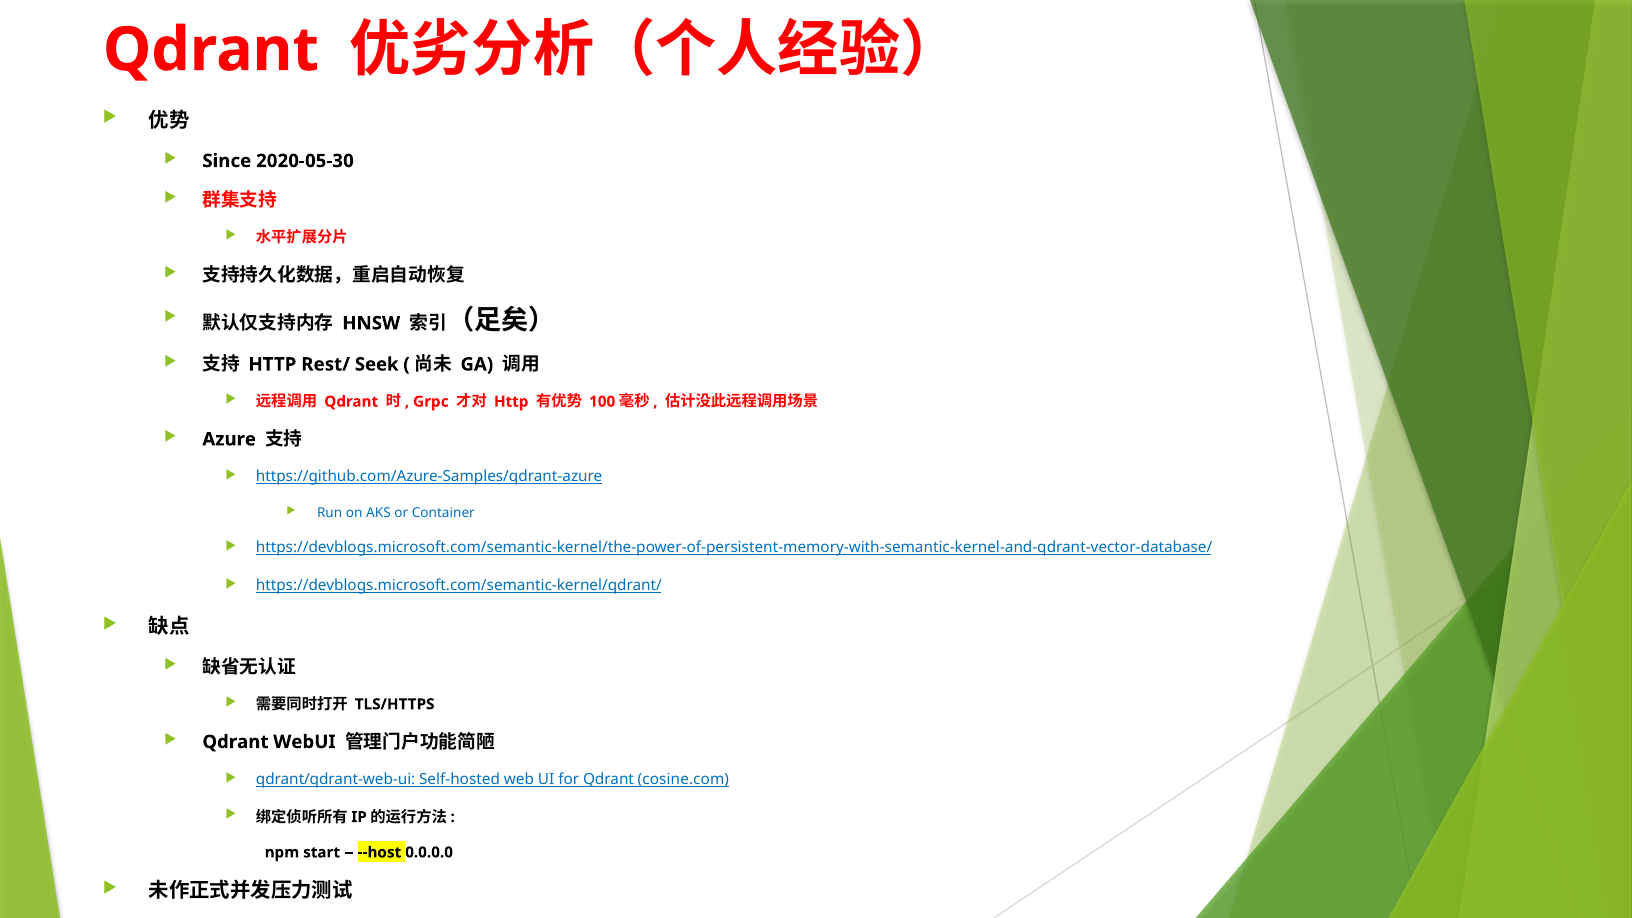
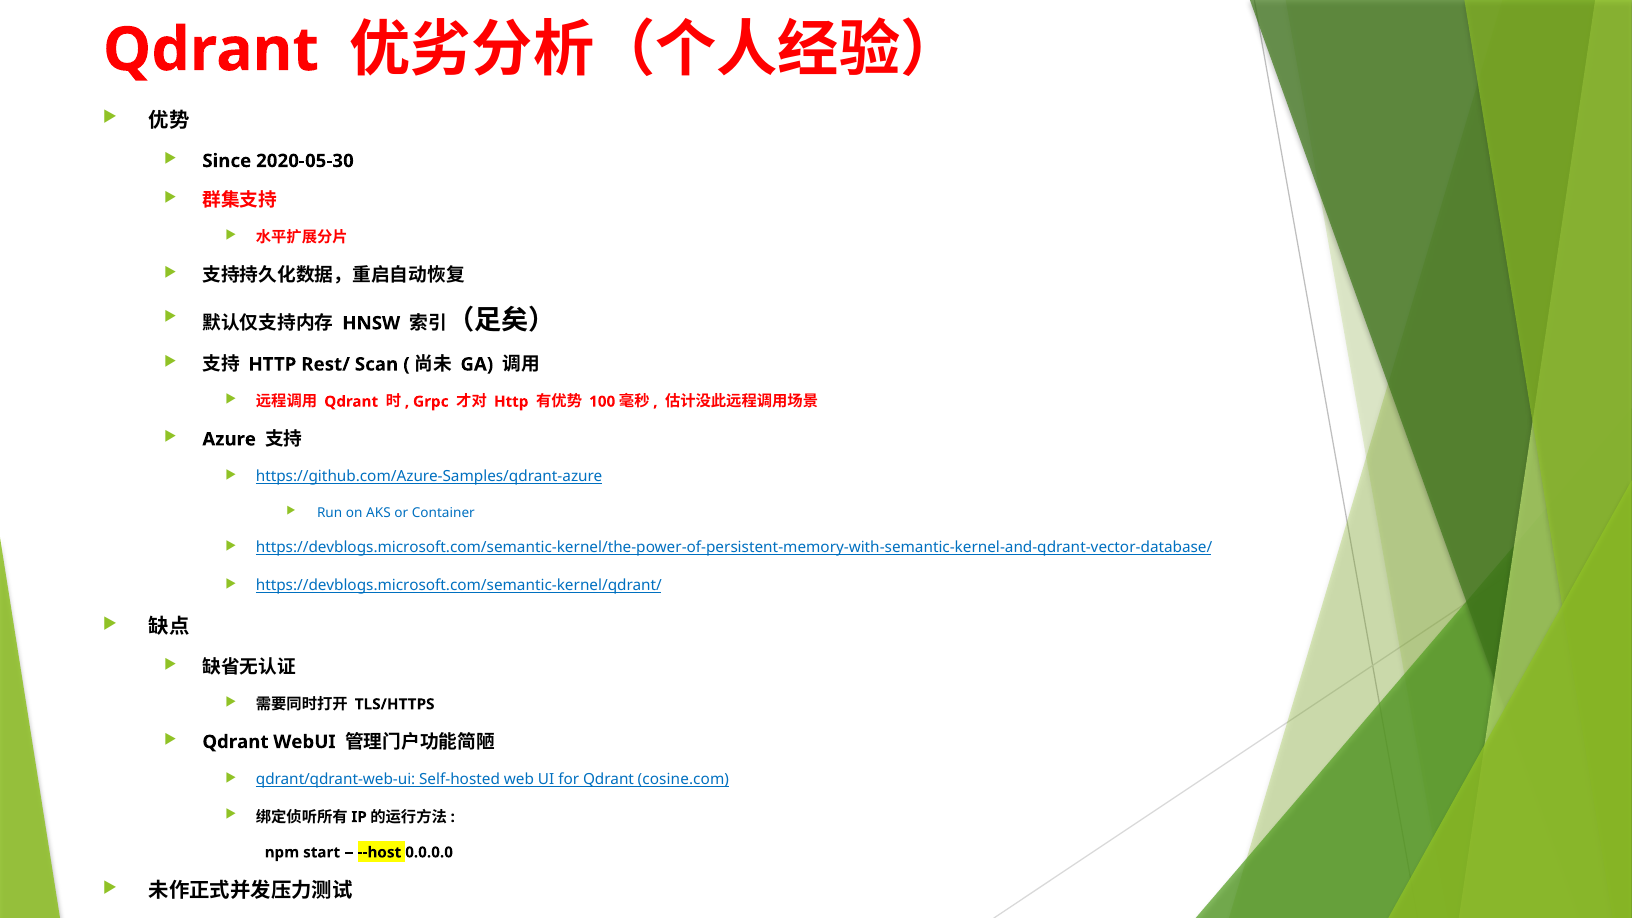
Seek: Seek -> Scan
